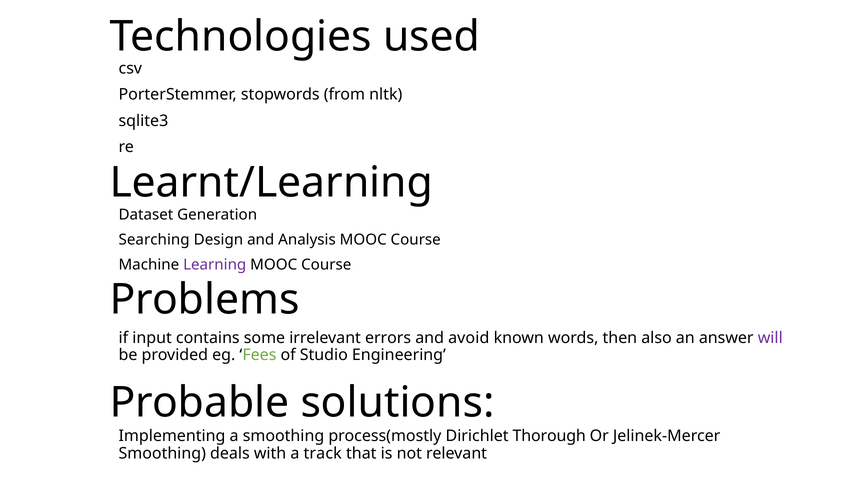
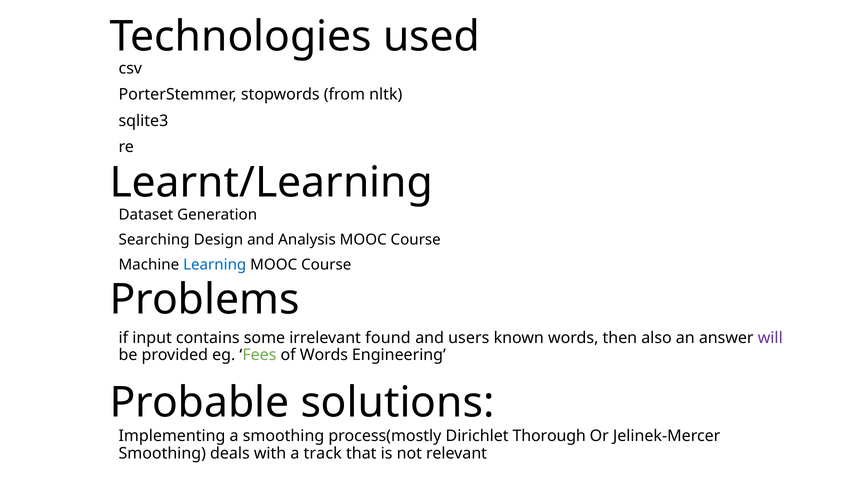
Learning colour: purple -> blue
errors: errors -> found
avoid: avoid -> users
of Studio: Studio -> Words
